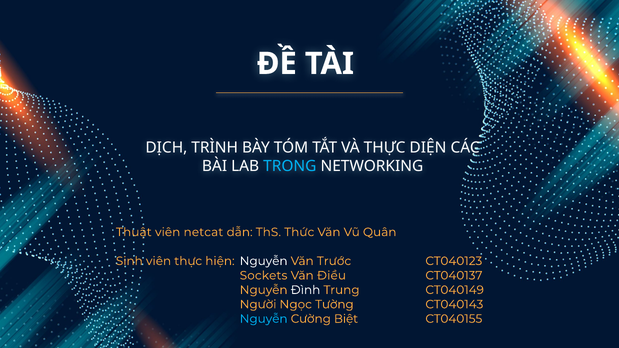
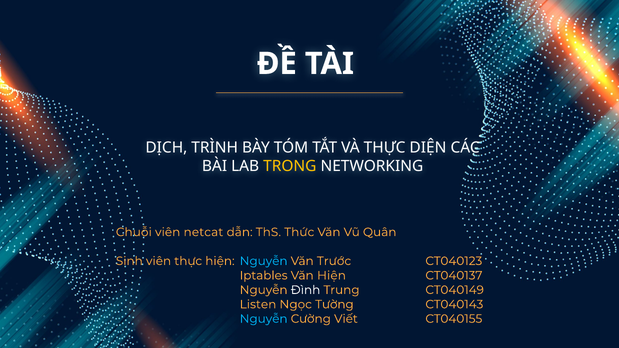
TRONG colour: light blue -> yellow
Thuật: Thuật -> Chuỗi
Nguyễn at (264, 261) colour: white -> light blue
Sockets: Sockets -> Iptables
Văn Điều: Điều -> Hiện
Người: Người -> Listen
Biệt: Biệt -> Viết
